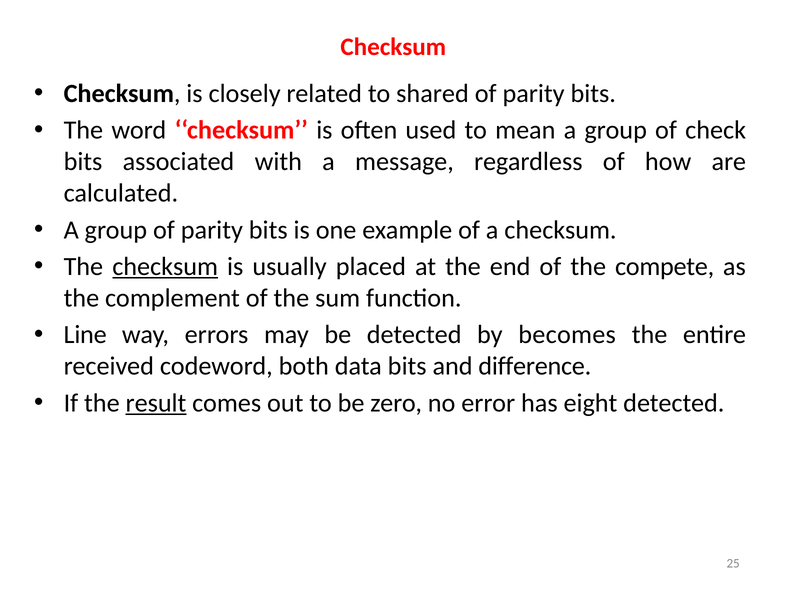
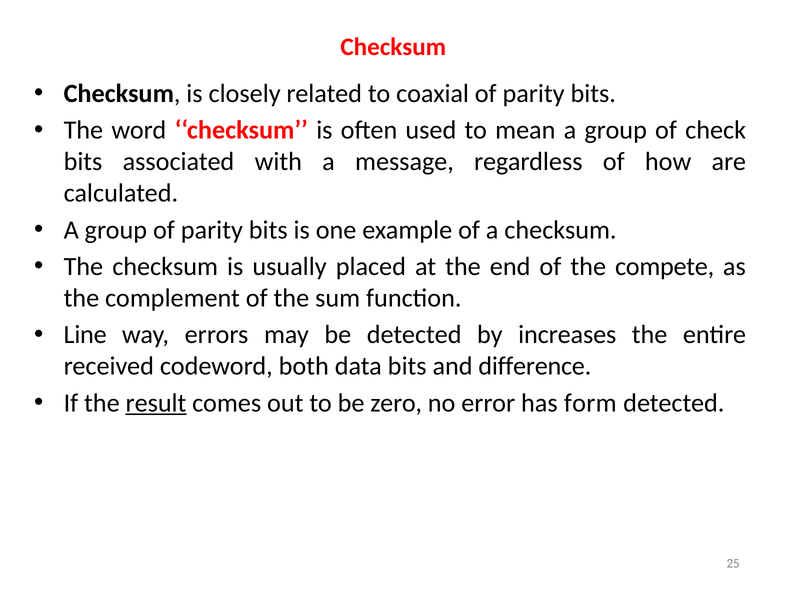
shared: shared -> coaxial
checksum at (165, 267) underline: present -> none
becomes: becomes -> increases
eight: eight -> form
